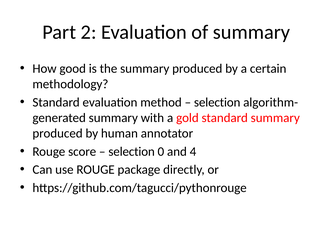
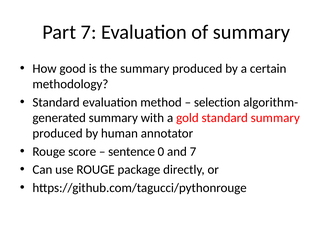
Part 2: 2 -> 7
selection at (132, 151): selection -> sentence
and 4: 4 -> 7
